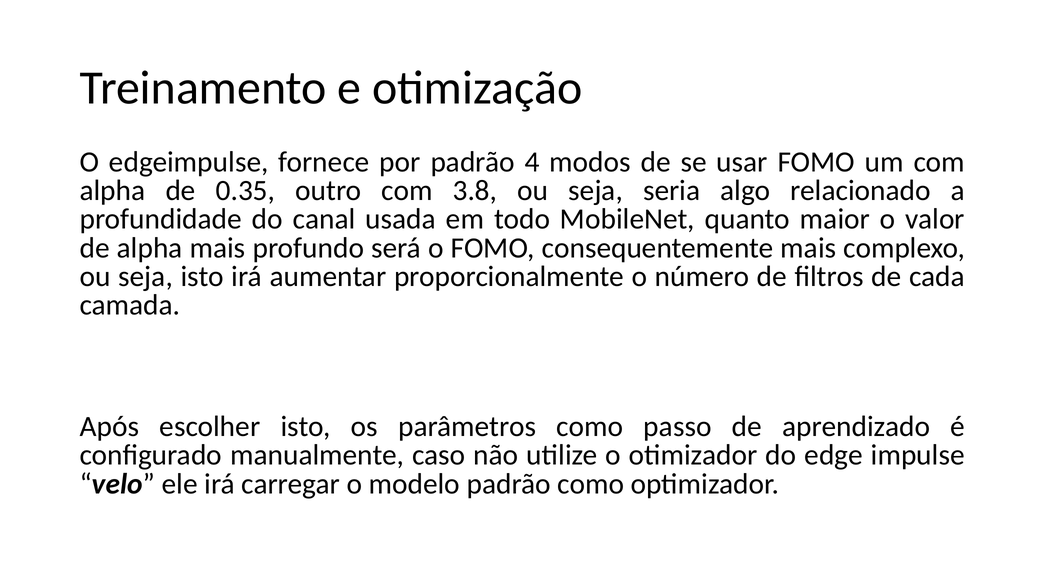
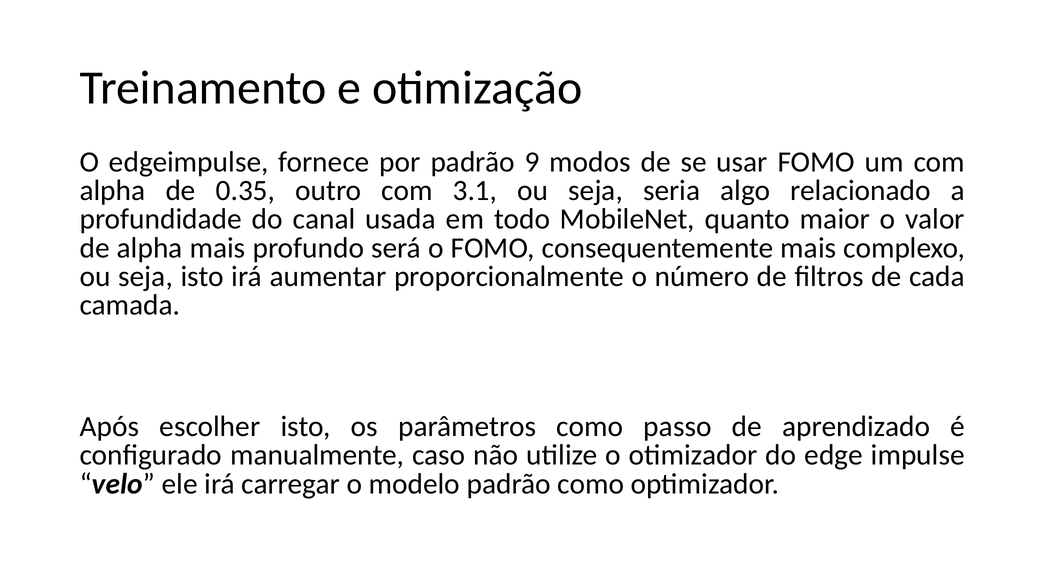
4: 4 -> 9
3.8: 3.8 -> 3.1
